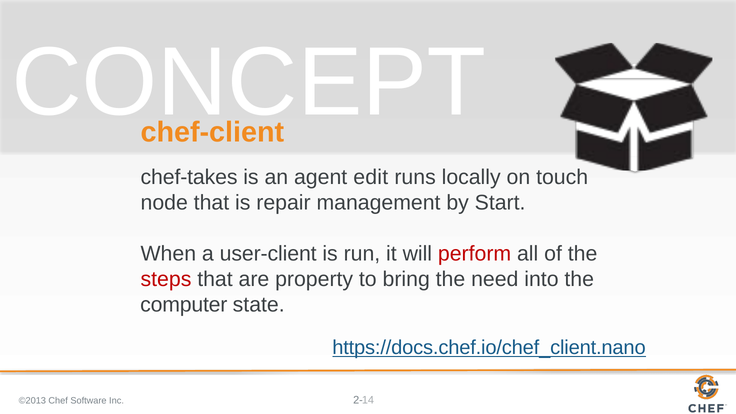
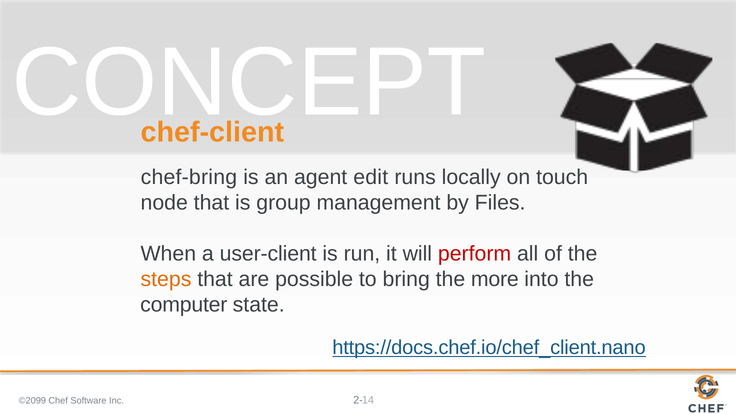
chef-takes: chef-takes -> chef-bring
repair: repair -> group
Start: Start -> Files
steps colour: red -> orange
property: property -> possible
need: need -> more
©2013: ©2013 -> ©2099
